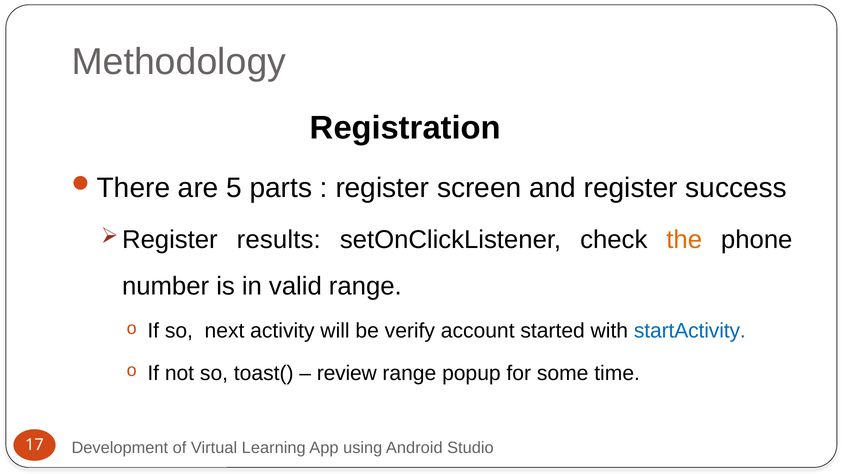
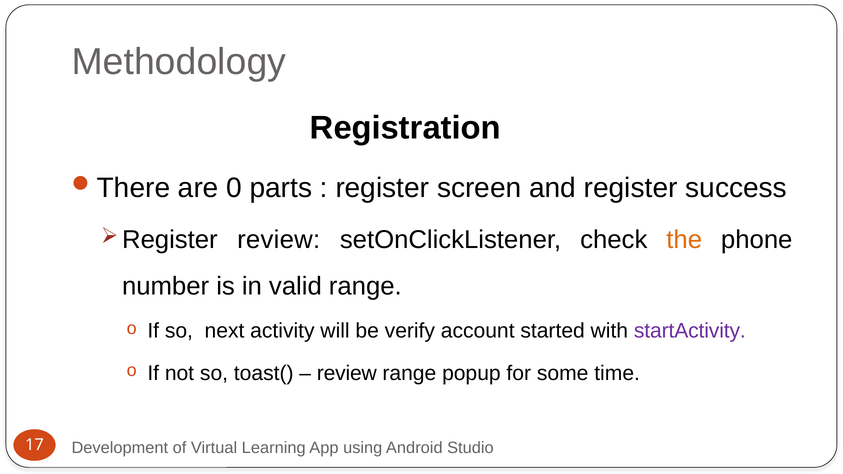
5: 5 -> 0
results at (279, 240): results -> review
startActivity colour: blue -> purple
